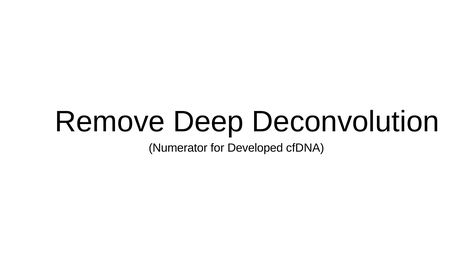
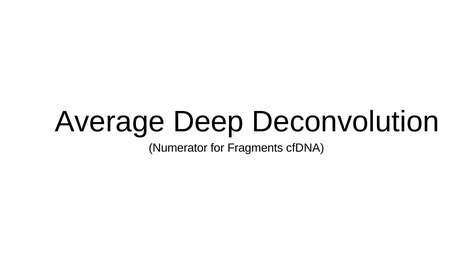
Remove: Remove -> Average
Developed: Developed -> Fragments
